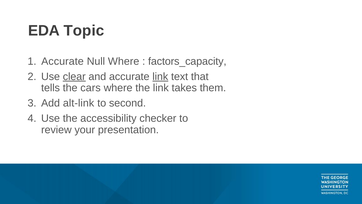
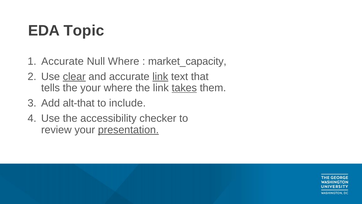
factors_capacity: factors_capacity -> market_capacity
the cars: cars -> your
takes underline: none -> present
alt-link: alt-link -> alt-that
second: second -> include
presentation underline: none -> present
